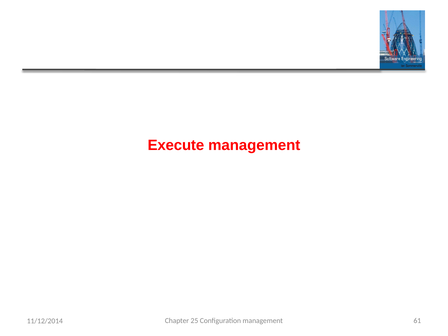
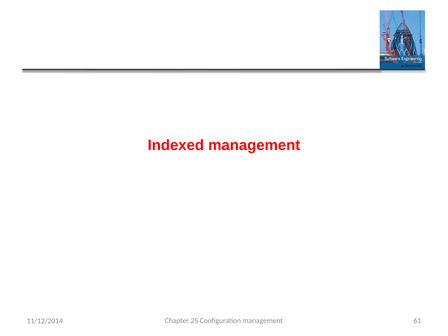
Execute: Execute -> Indexed
